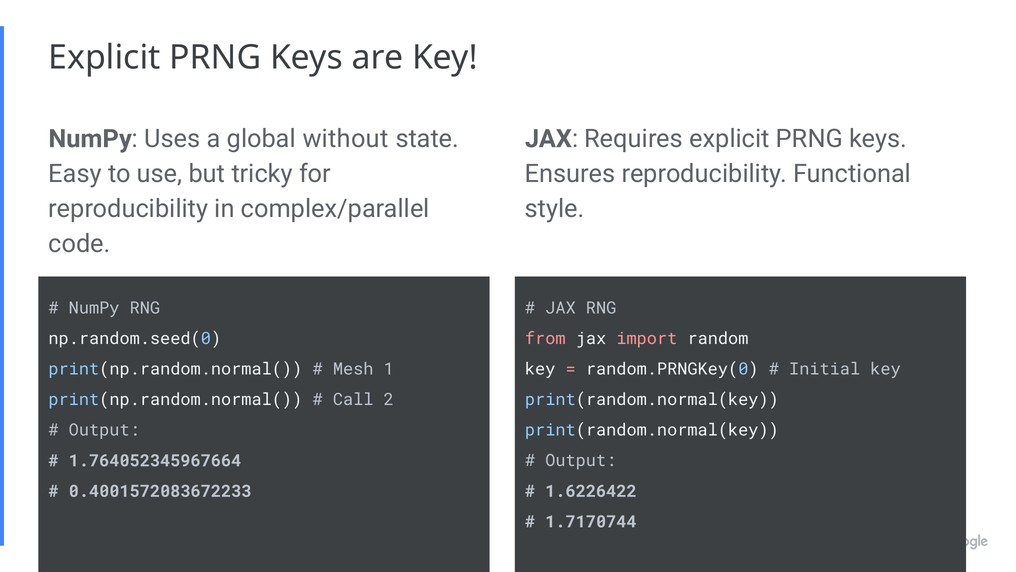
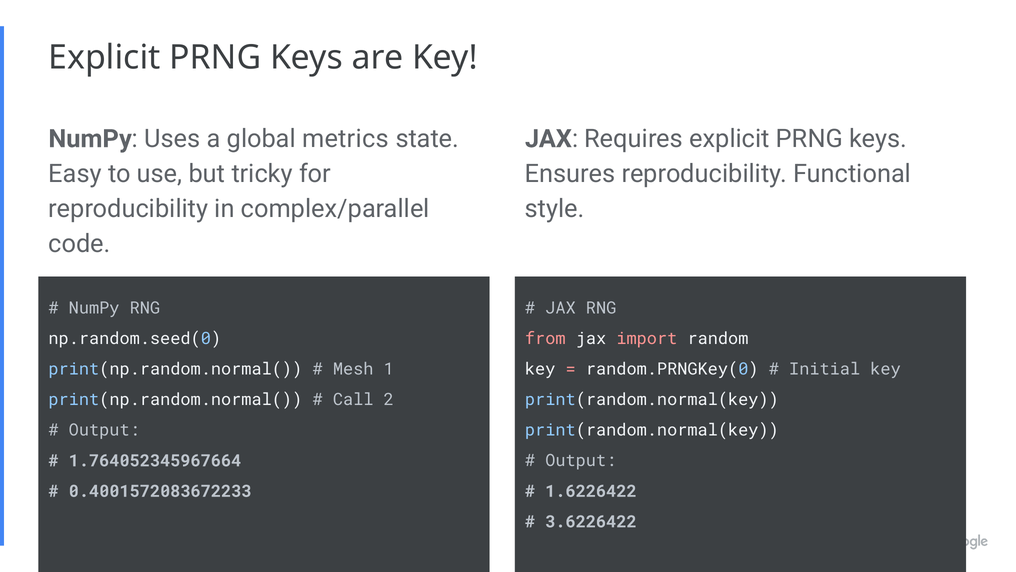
without: without -> metrics
1.7170744: 1.7170744 -> 3.6226422
